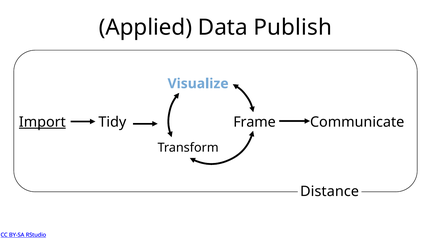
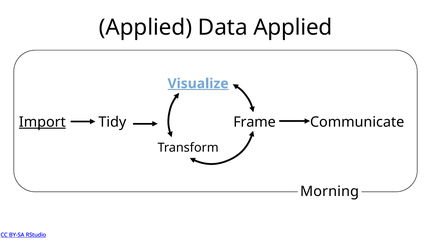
Data Publish: Publish -> Applied
Visualize underline: none -> present
Distance: Distance -> Morning
